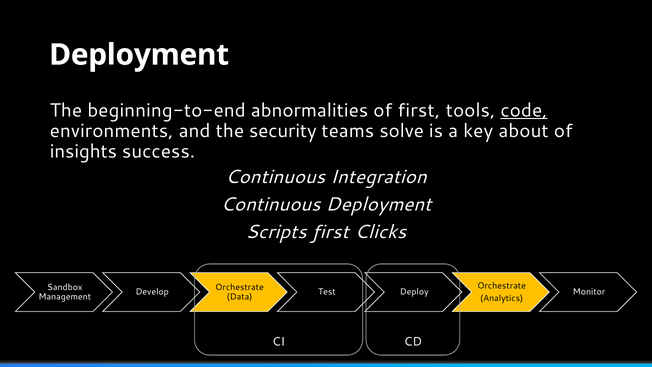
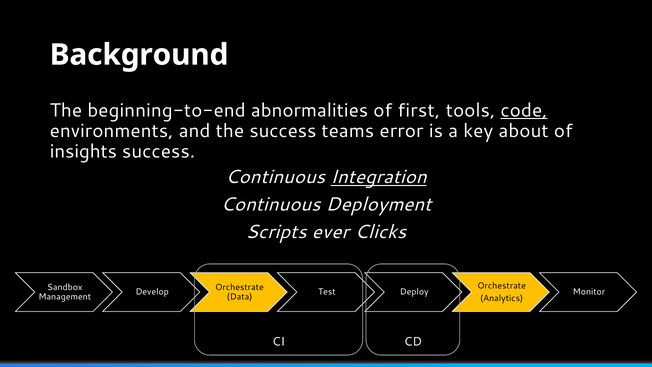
Deployment at (139, 55): Deployment -> Background
the security: security -> success
solve: solve -> error
Integration underline: none -> present
Scripts first: first -> ever
